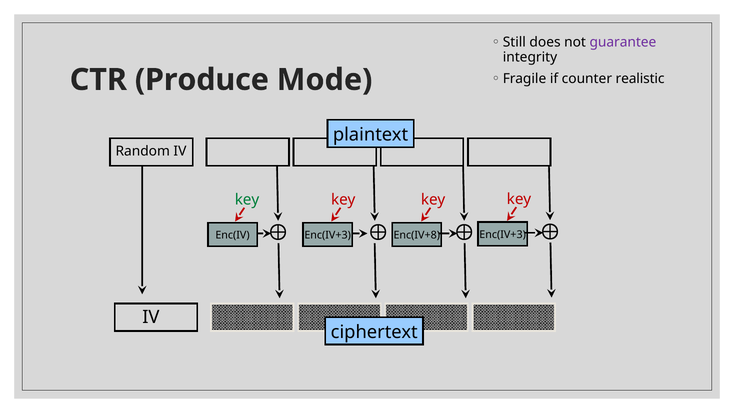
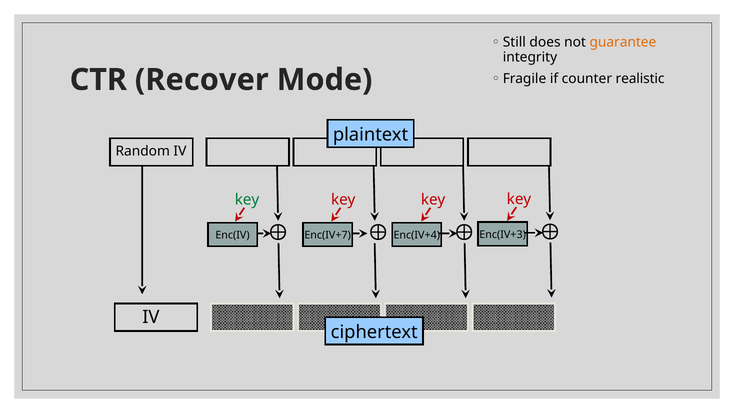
guarantee colour: purple -> orange
Produce: Produce -> Recover
Enc(IV+8: Enc(IV+8 -> Enc(IV+4
Enc(IV+3 at (328, 235): Enc(IV+3 -> Enc(IV+7
